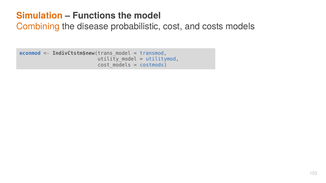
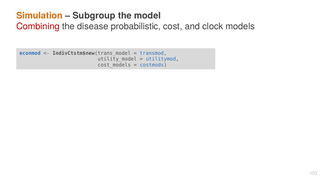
Functions: Functions -> Subgroup
Combining colour: orange -> red
costs: costs -> clock
